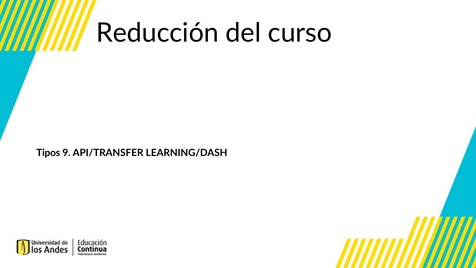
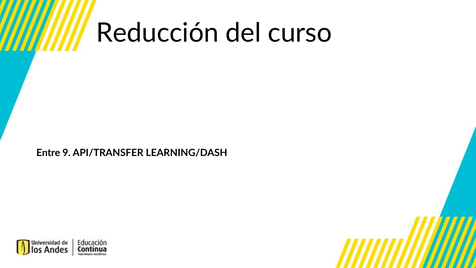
Tipos: Tipos -> Entre
